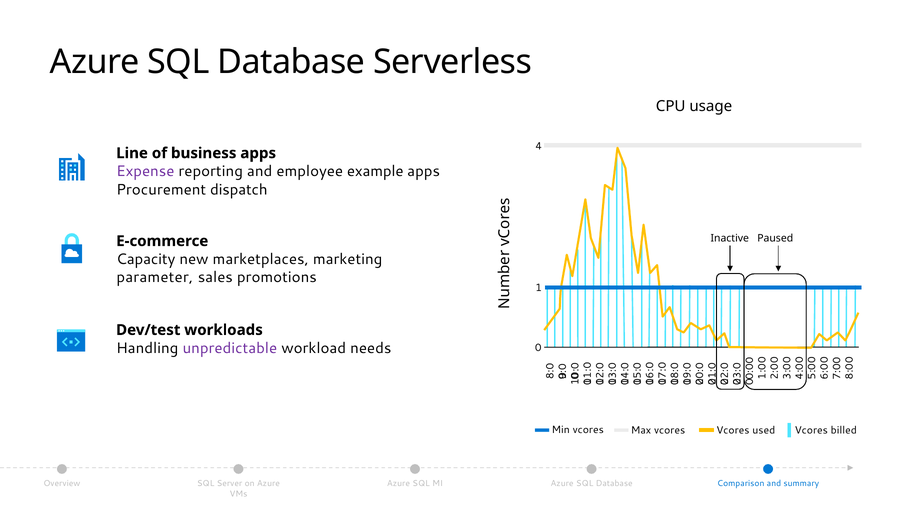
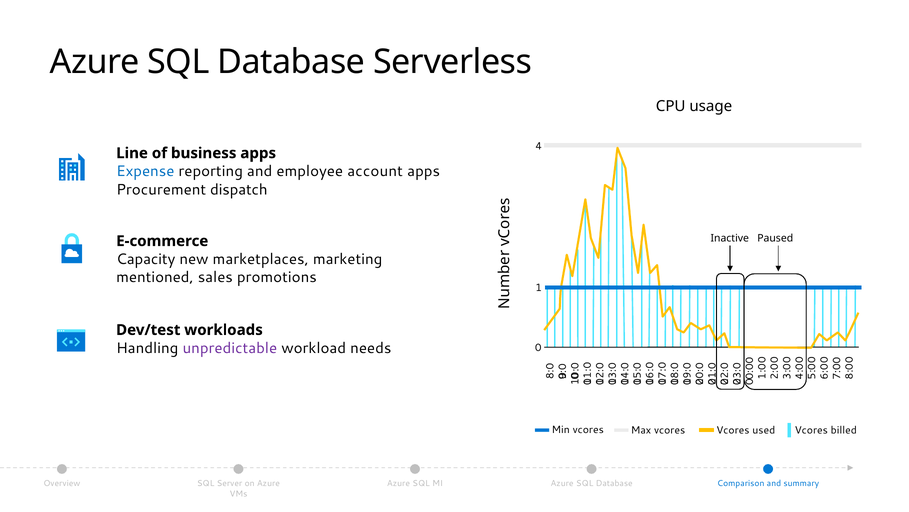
Expense colour: purple -> blue
example: example -> account
parameter: parameter -> mentioned
